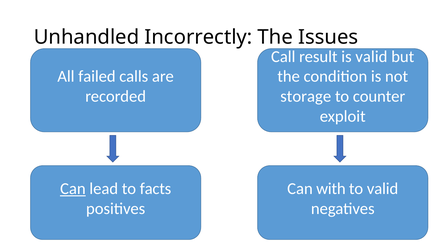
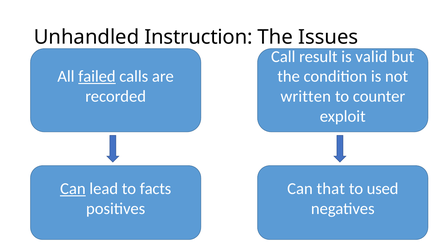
Incorrectly: Incorrectly -> Instruction
failed underline: none -> present
storage: storage -> written
with: with -> that
to valid: valid -> used
